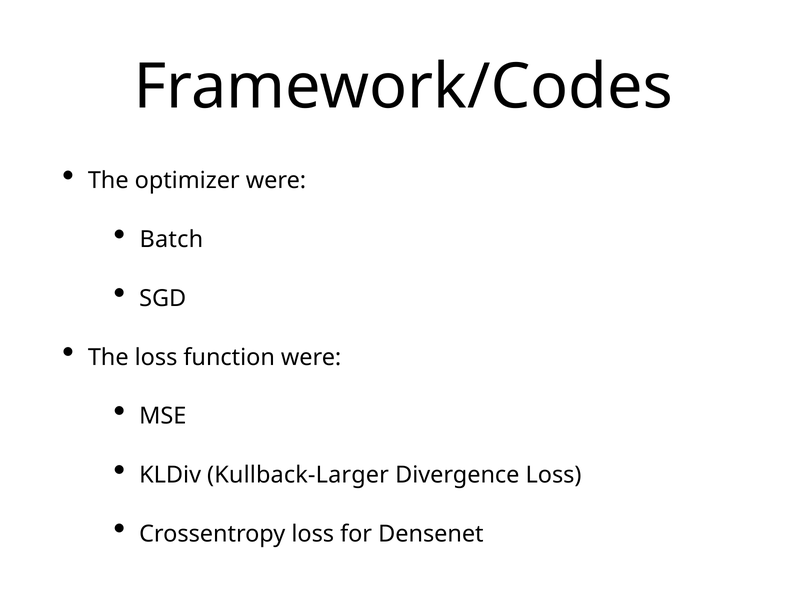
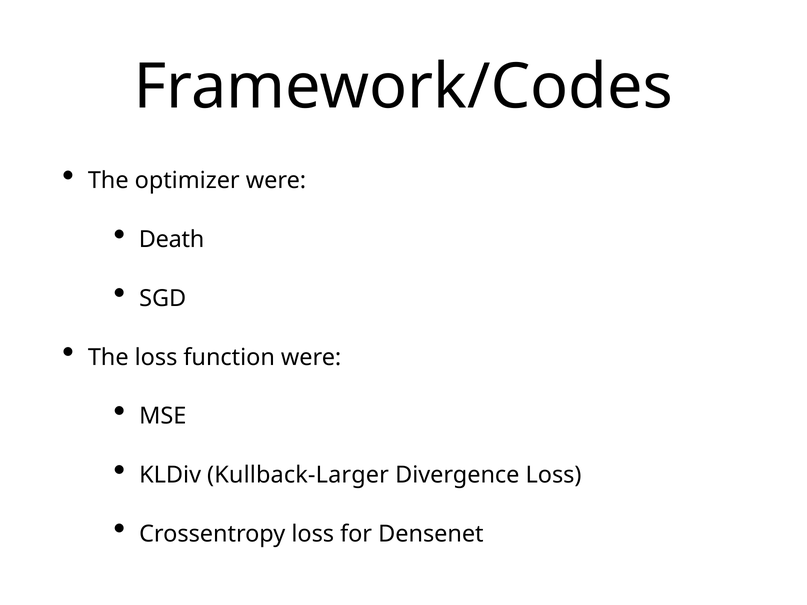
Batch: Batch -> Death
